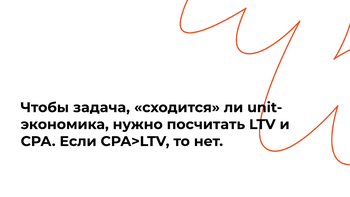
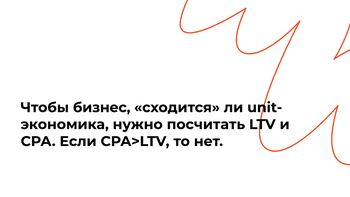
задача: задача -> бизнес
